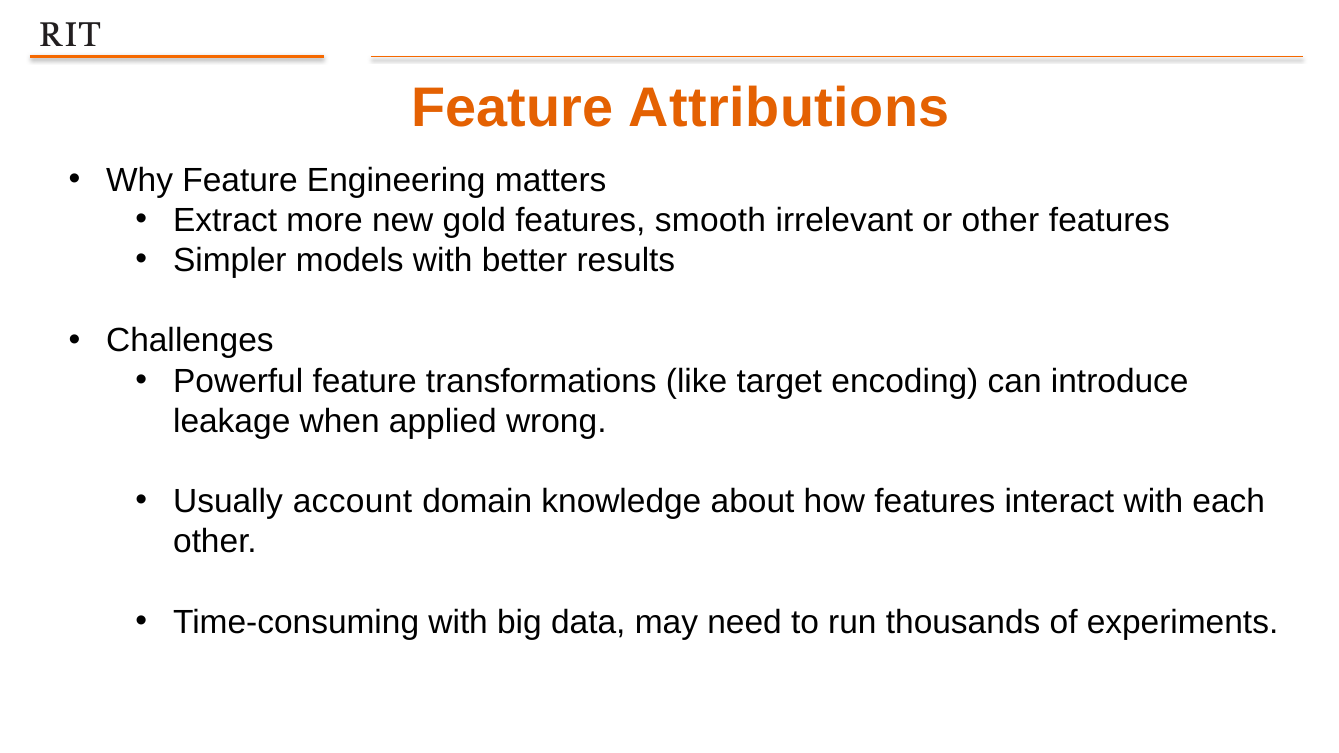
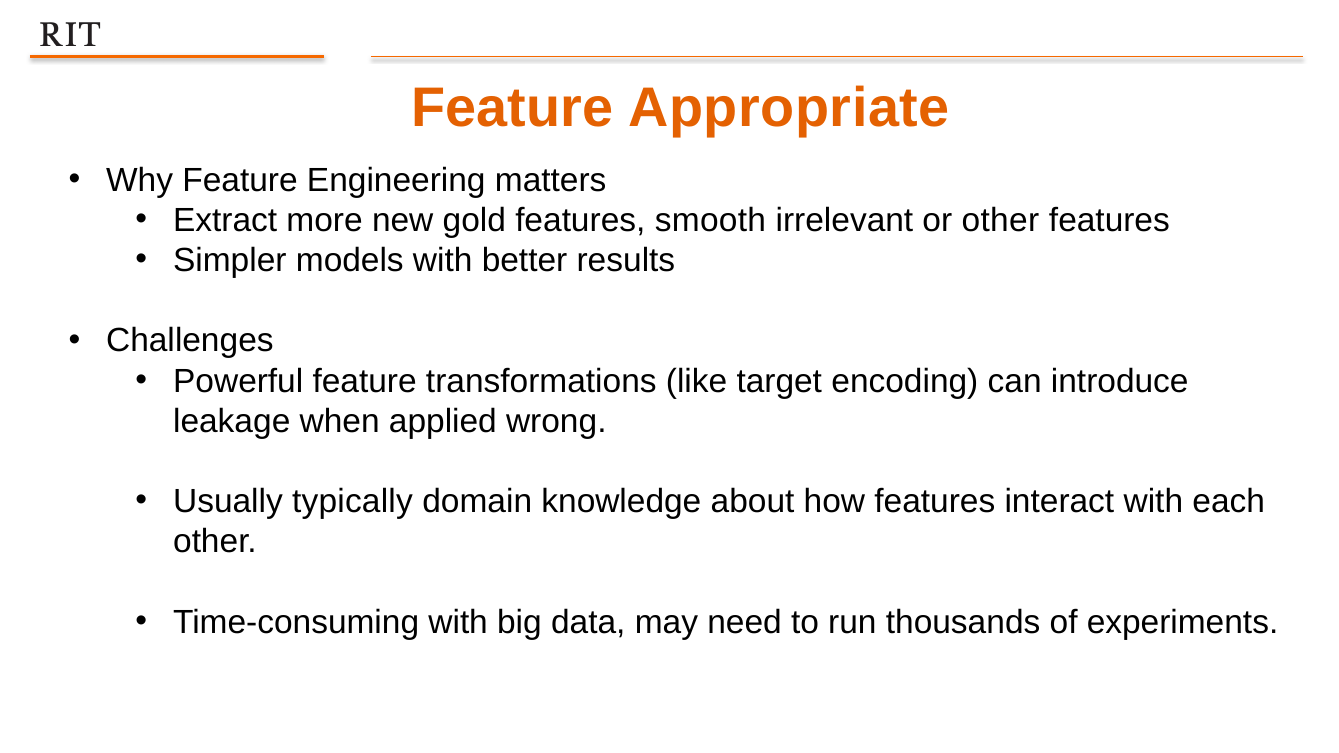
Attributions: Attributions -> Appropriate
account: account -> typically
